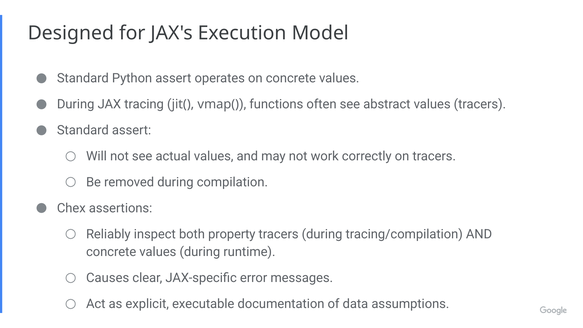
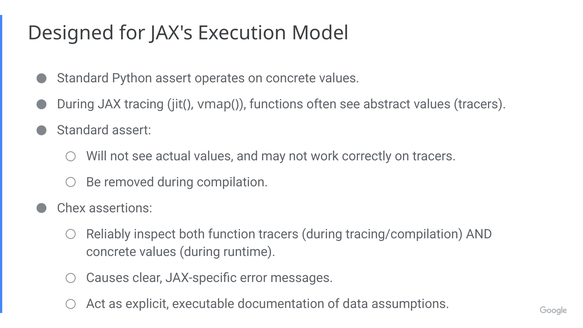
property: property -> function
